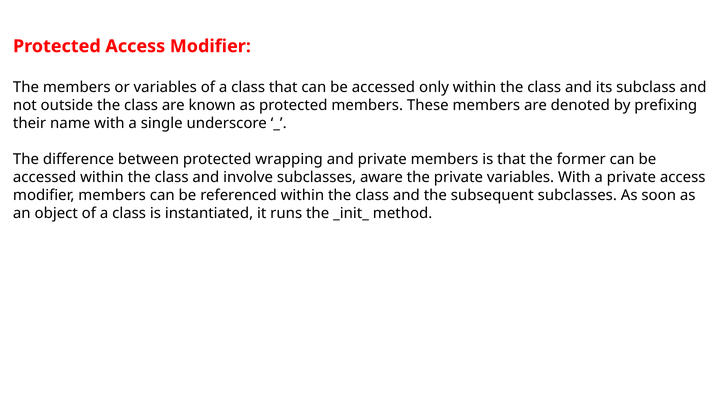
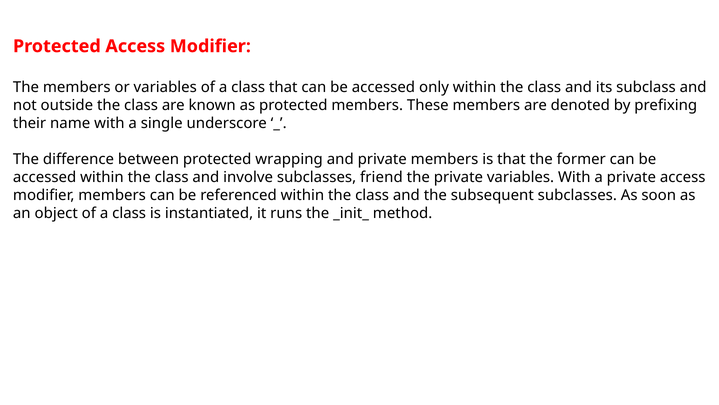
aware: aware -> friend
